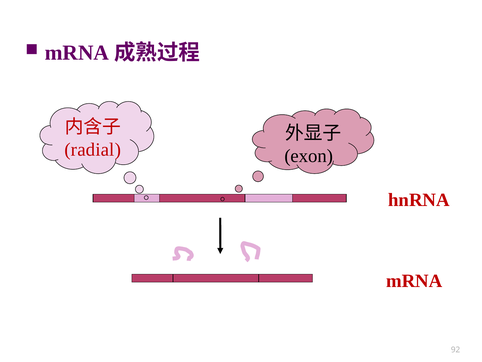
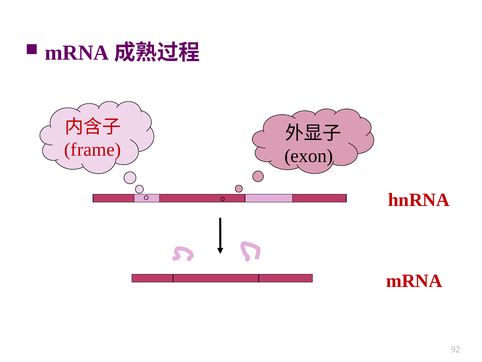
radial: radial -> frame
